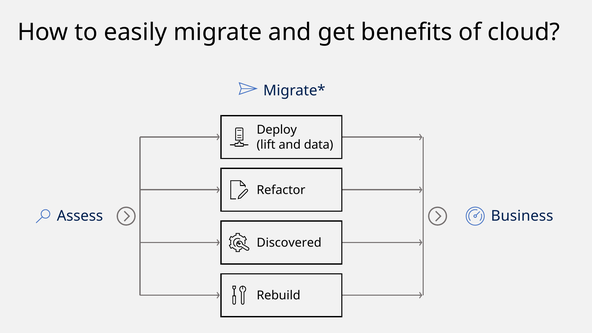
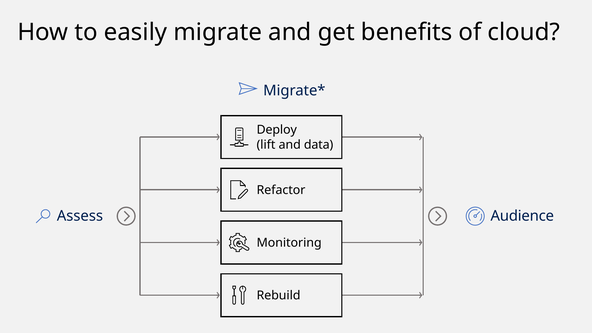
Business: Business -> Audience
Discovered: Discovered -> Monitoring
